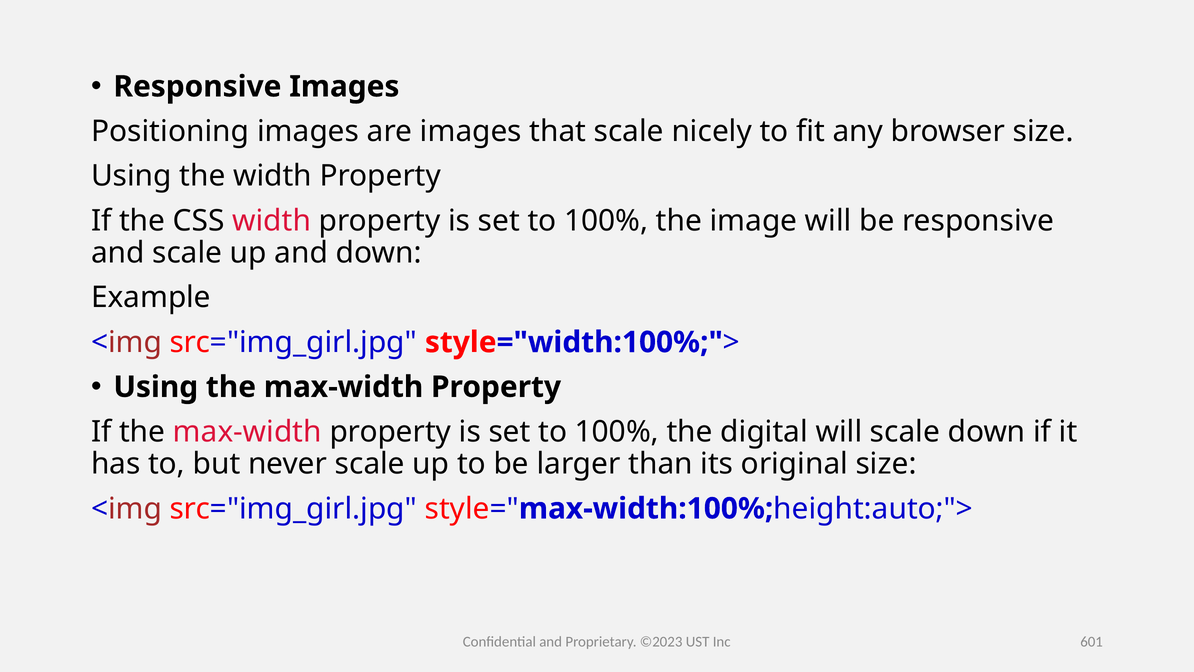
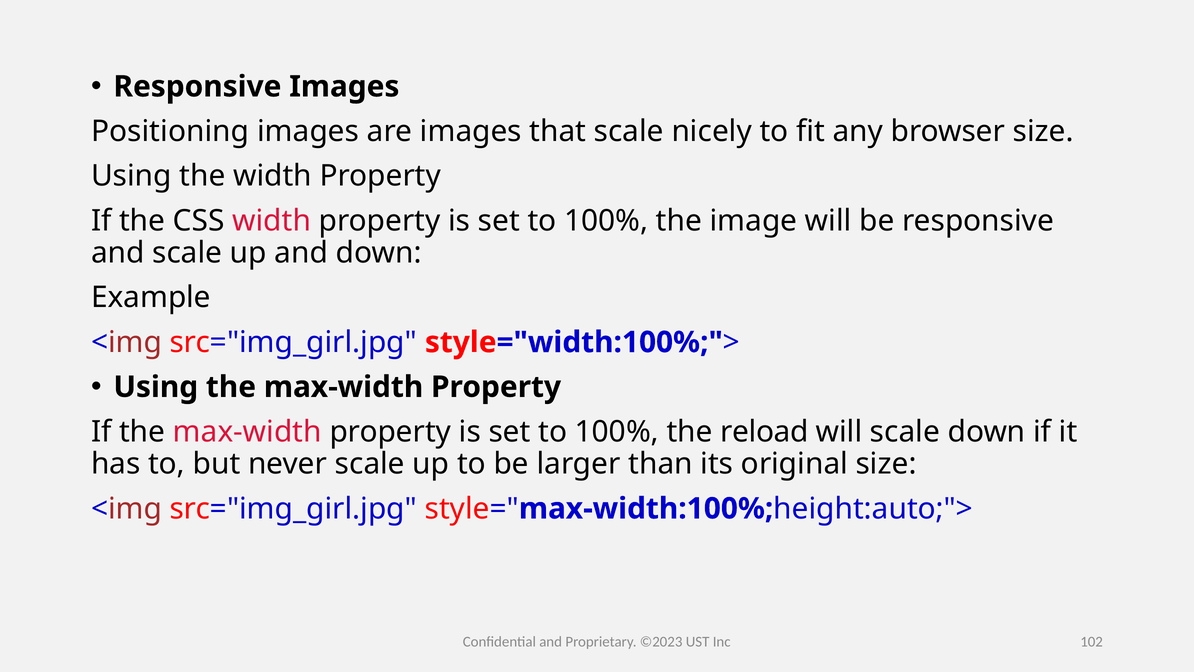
digital: digital -> reload
601: 601 -> 102
